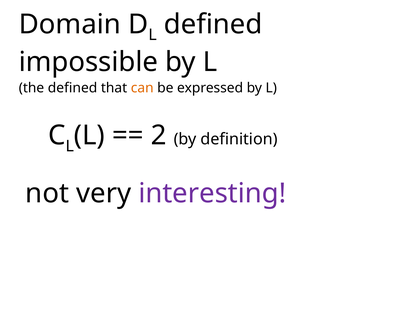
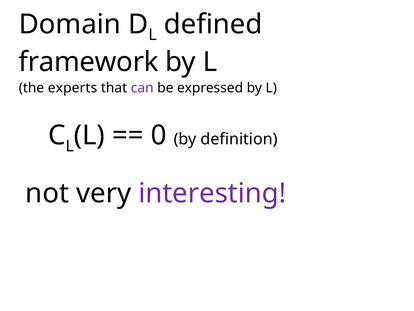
impossible: impossible -> framework
the defined: defined -> experts
can colour: orange -> purple
2: 2 -> 0
